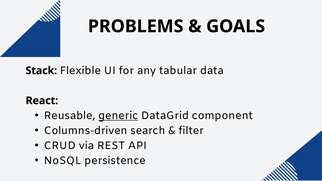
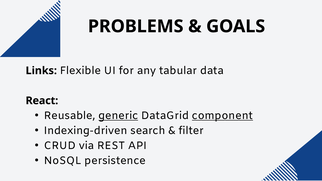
Stack: Stack -> Links
component underline: none -> present
Columns-driven: Columns-driven -> Indexing-driven
